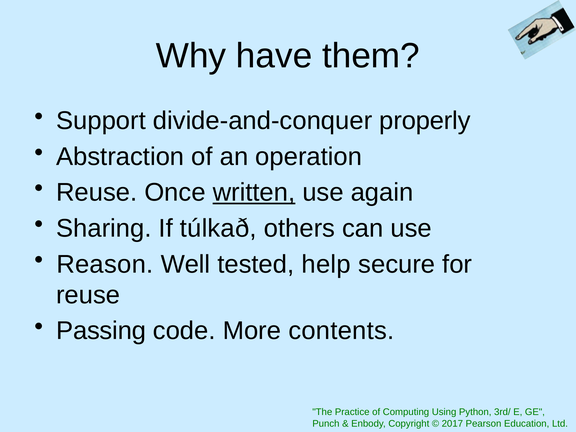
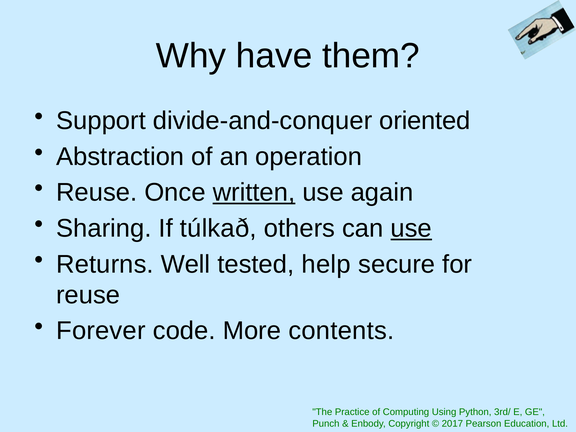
properly: properly -> oriented
use at (411, 228) underline: none -> present
Reason: Reason -> Returns
Passing: Passing -> Forever
